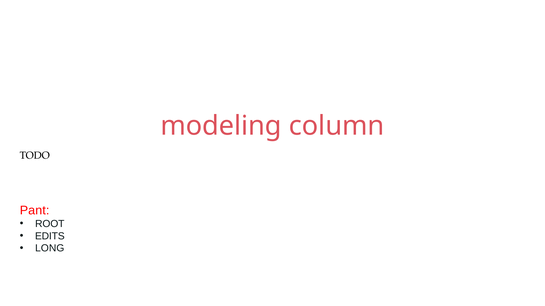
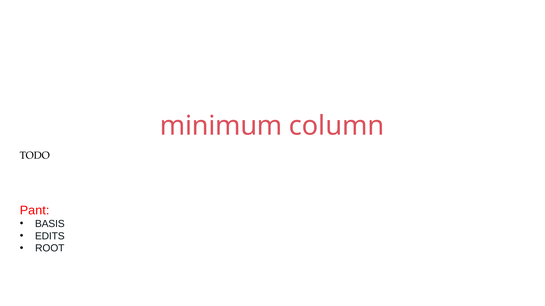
modeling: modeling -> minimum
ROOT: ROOT -> BASIS
LONG: LONG -> ROOT
